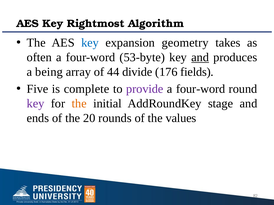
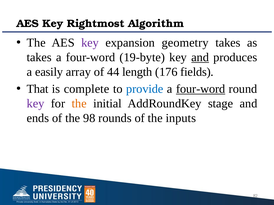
key at (90, 43) colour: blue -> purple
often at (39, 57): often -> takes
53-byte: 53-byte -> 19-byte
being: being -> easily
divide: divide -> length
Five: Five -> That
provide colour: purple -> blue
four-word at (201, 89) underline: none -> present
20: 20 -> 98
values: values -> inputs
